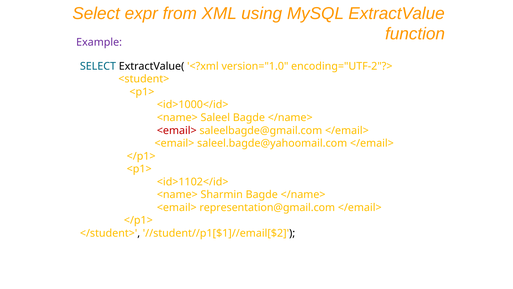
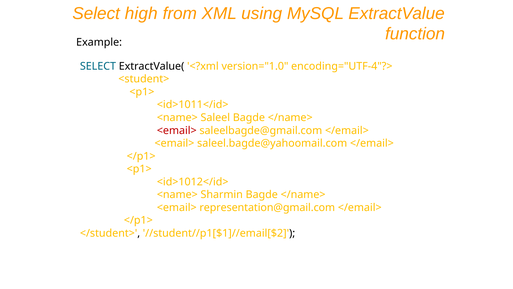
expr: expr -> high
Example colour: purple -> black
encoding="UTF-2"?>: encoding="UTF-2"?> -> encoding="UTF-4"?>
<id>1000</id>: <id>1000</id> -> <id>1011</id>
<id>1102</id>: <id>1102</id> -> <id>1012</id>
